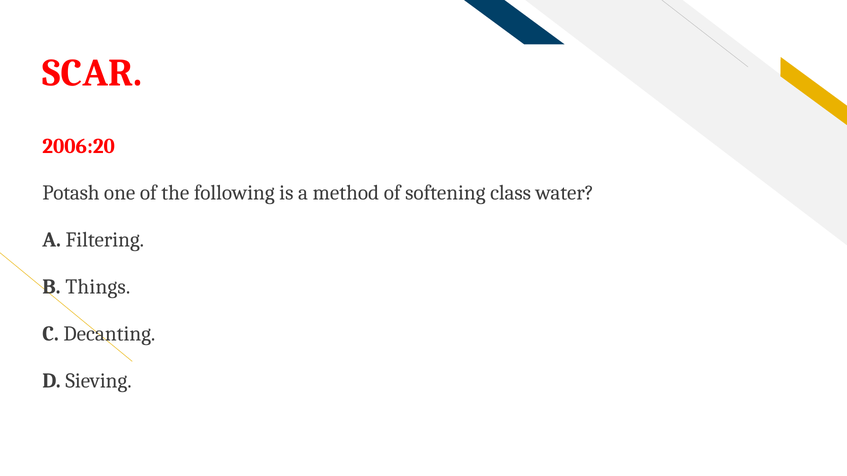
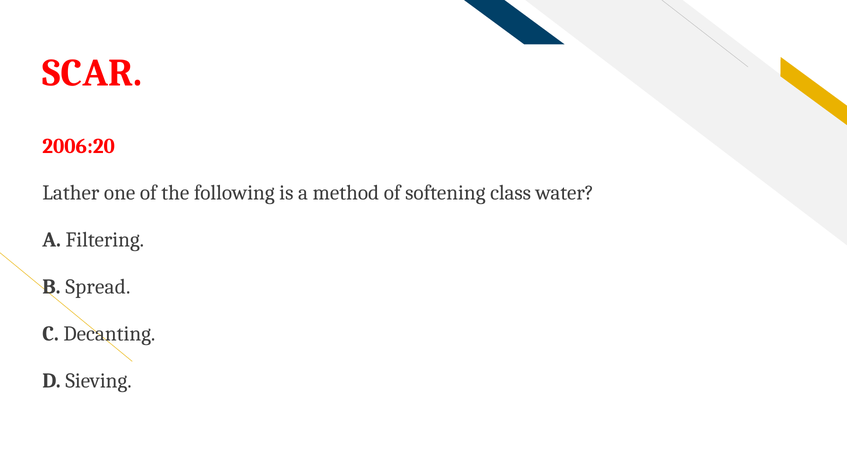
Potash: Potash -> Lather
Things: Things -> Spread
